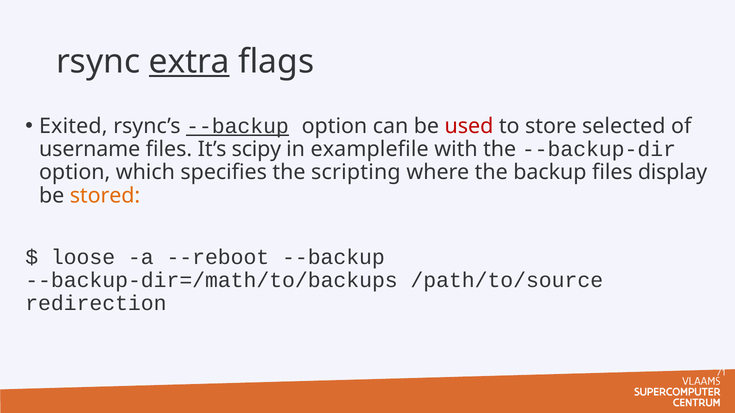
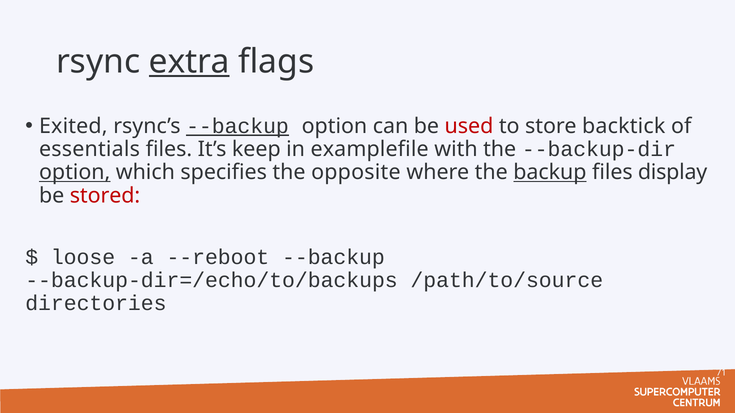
selected: selected -> backtick
username: username -> essentials
scipy: scipy -> keep
option at (75, 173) underline: none -> present
scripting: scripting -> opposite
backup underline: none -> present
stored colour: orange -> red
--backup-dir=/math/to/backups: --backup-dir=/math/to/backups -> --backup-dir=/echo/to/backups
redirection: redirection -> directories
